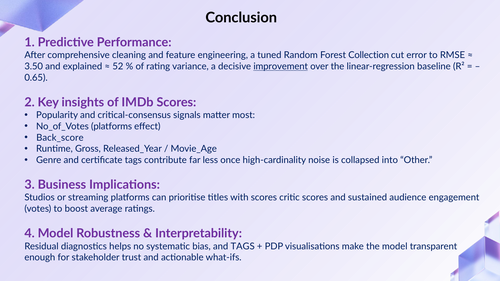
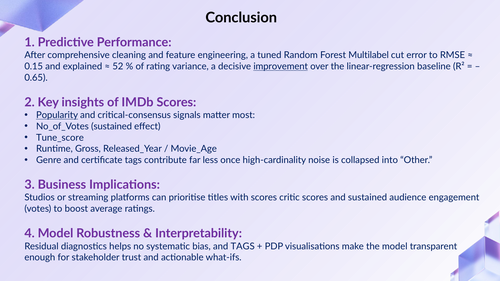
Collection: Collection -> Multilabel
3.50: 3.50 -> 0.15
Popularity underline: none -> present
No_of_Votes platforms: platforms -> sustained
Back_score: Back_score -> Tune_score
